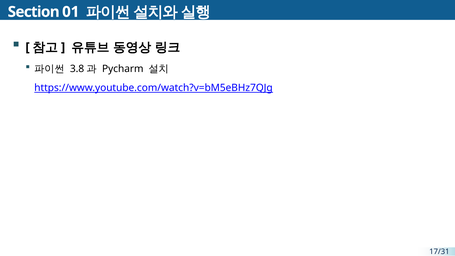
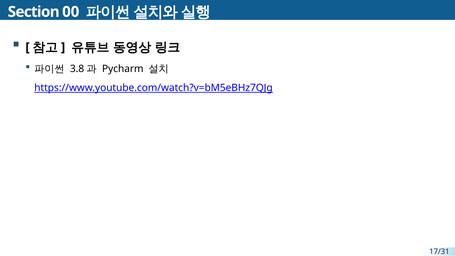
01: 01 -> 00
